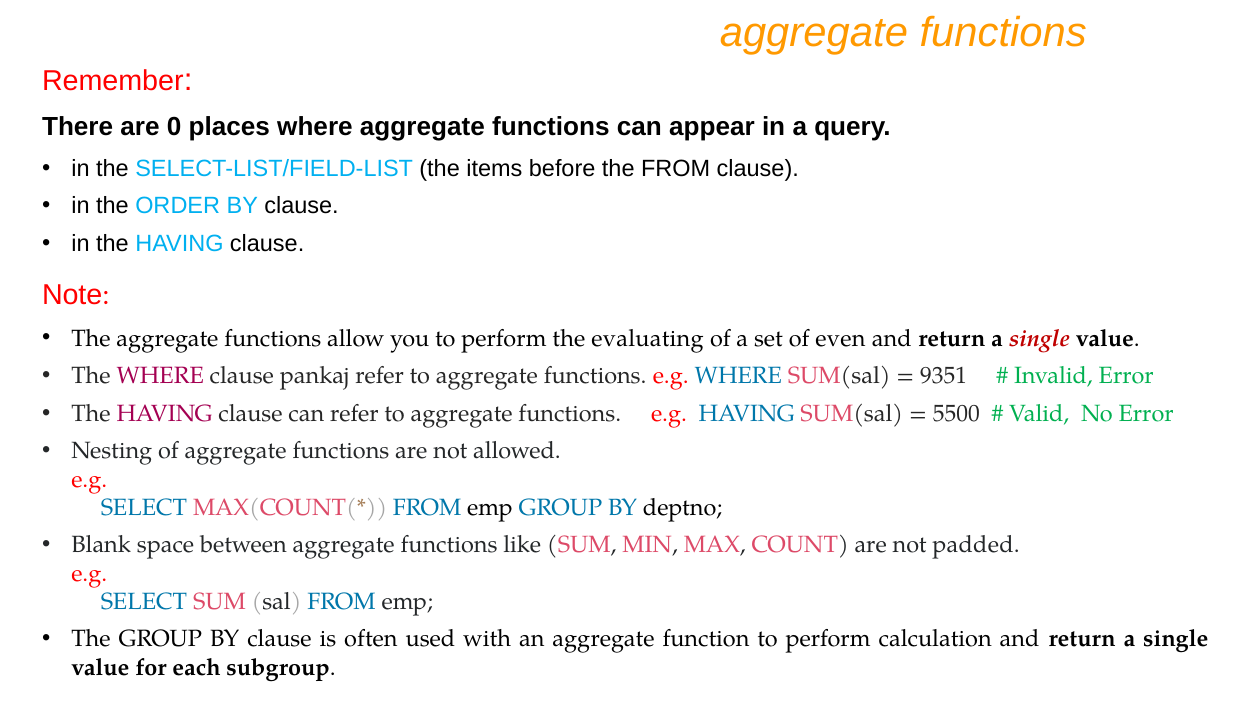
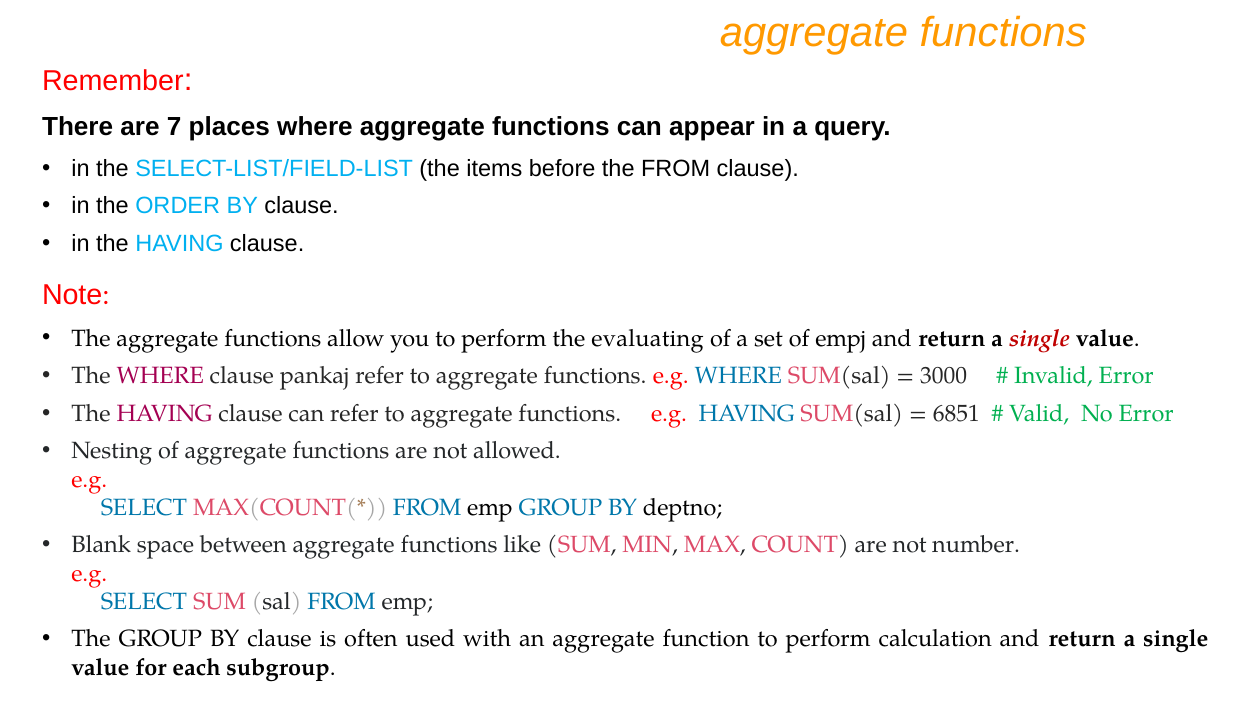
0: 0 -> 7
even: even -> empj
9351: 9351 -> 3000
5500: 5500 -> 6851
padded: padded -> number
